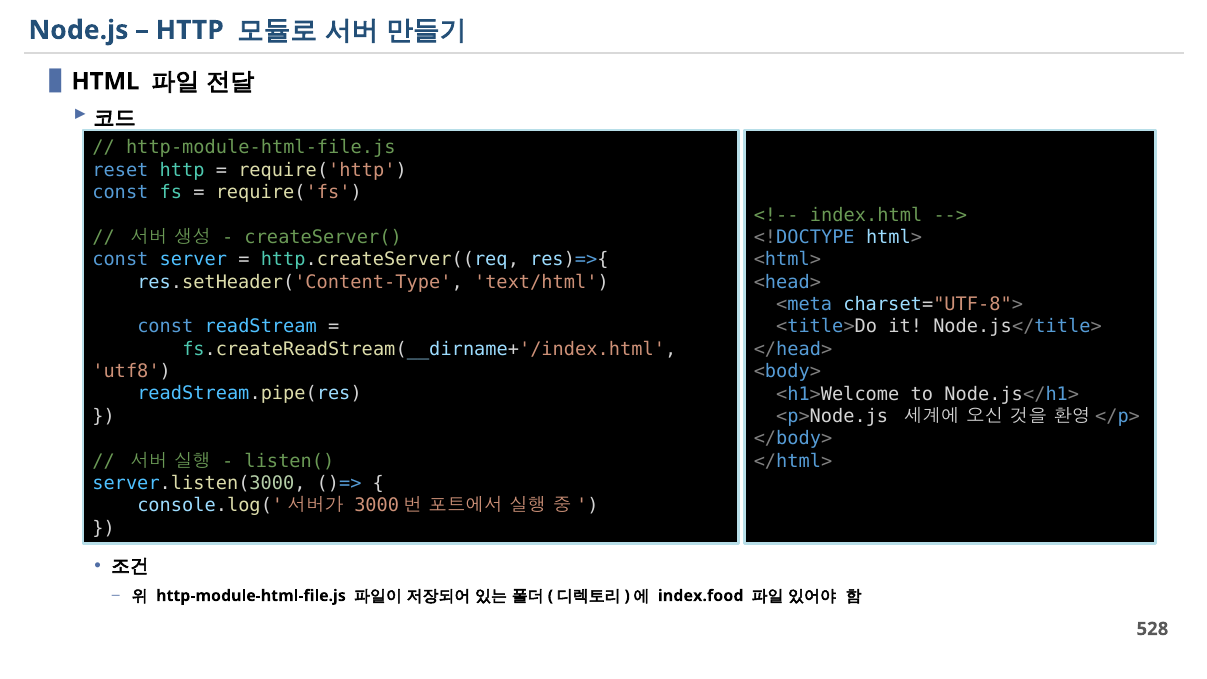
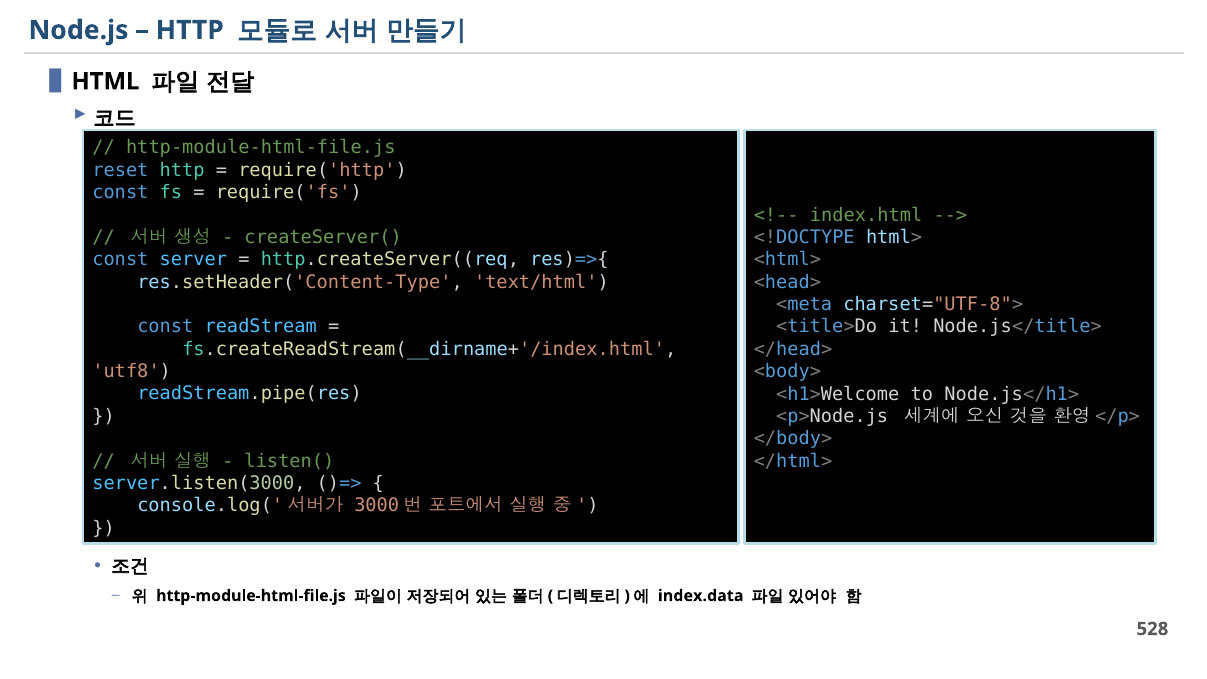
index.food: index.food -> index.data
